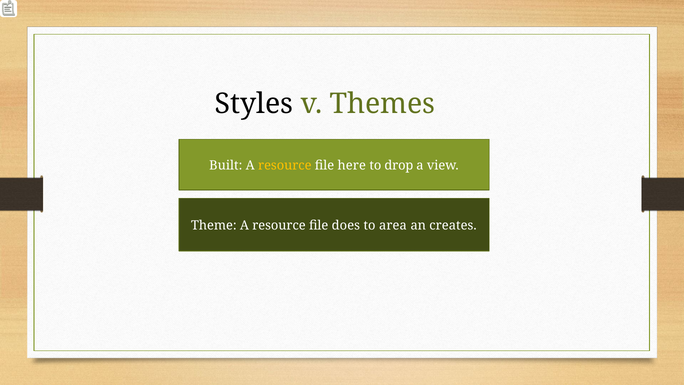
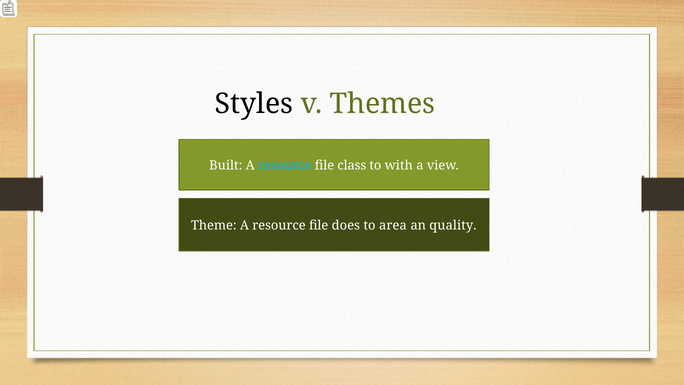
resource at (285, 165) colour: yellow -> light blue
here: here -> class
drop: drop -> with
creates: creates -> quality
